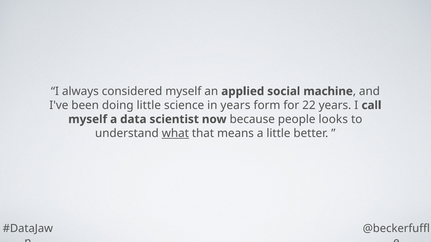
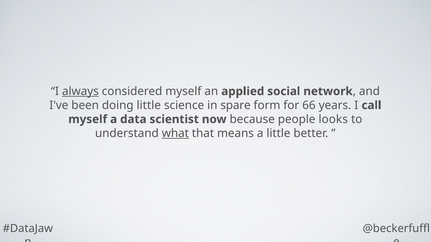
always underline: none -> present
machine: machine -> network
in years: years -> spare
22: 22 -> 66
